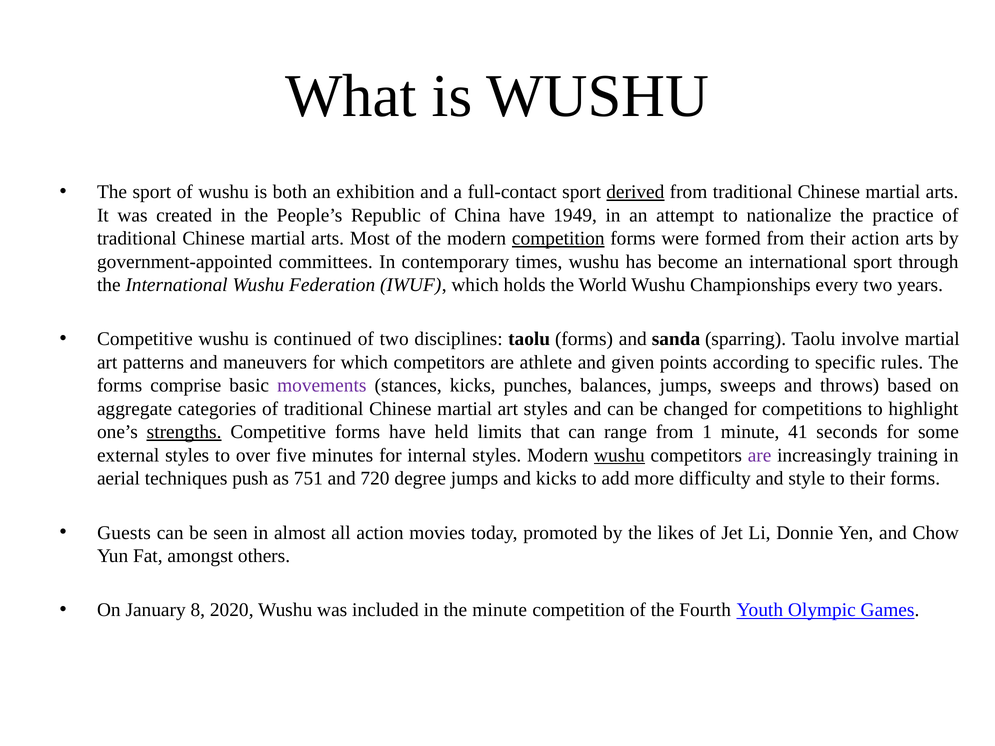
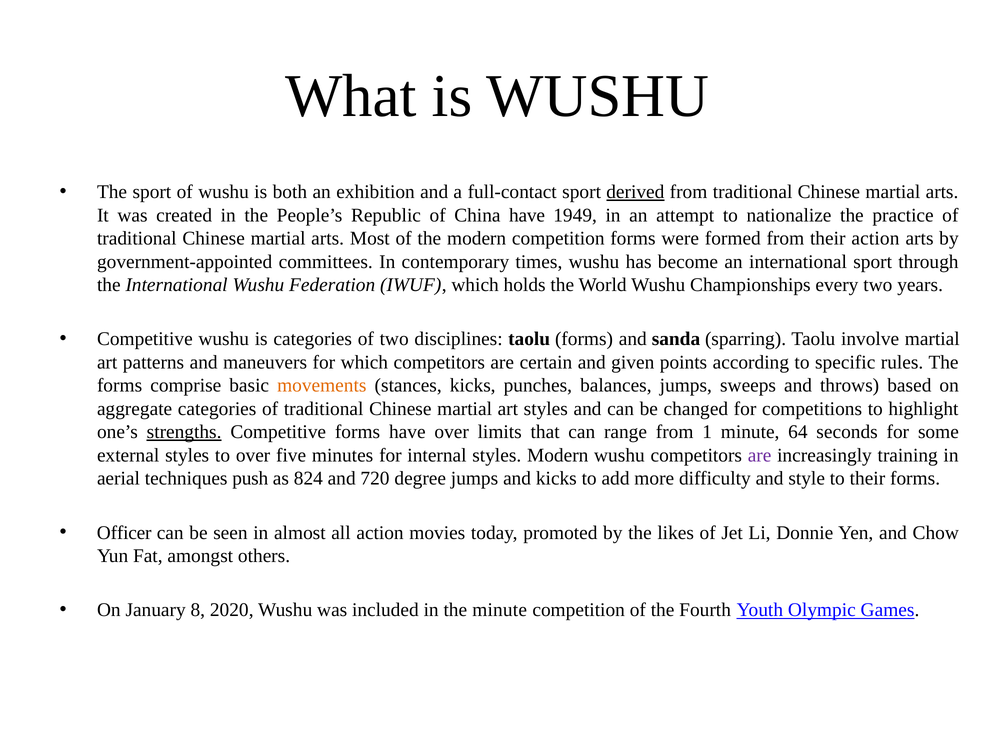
competition at (558, 239) underline: present -> none
is continued: continued -> categories
athlete: athlete -> certain
movements colour: purple -> orange
have held: held -> over
41: 41 -> 64
wushu at (619, 455) underline: present -> none
751: 751 -> 824
Guests: Guests -> Officer
